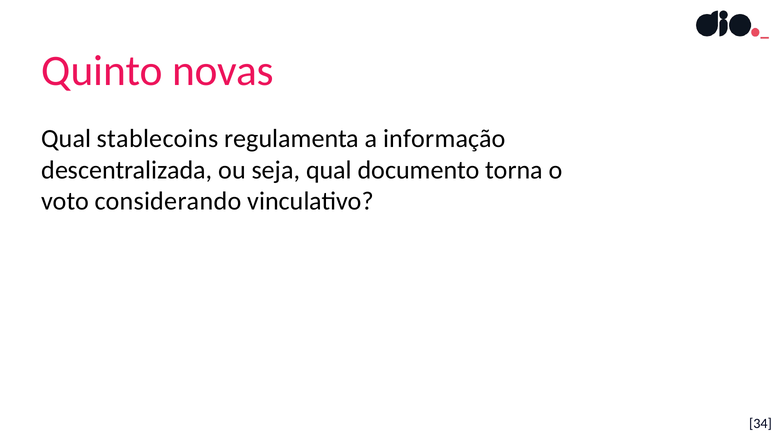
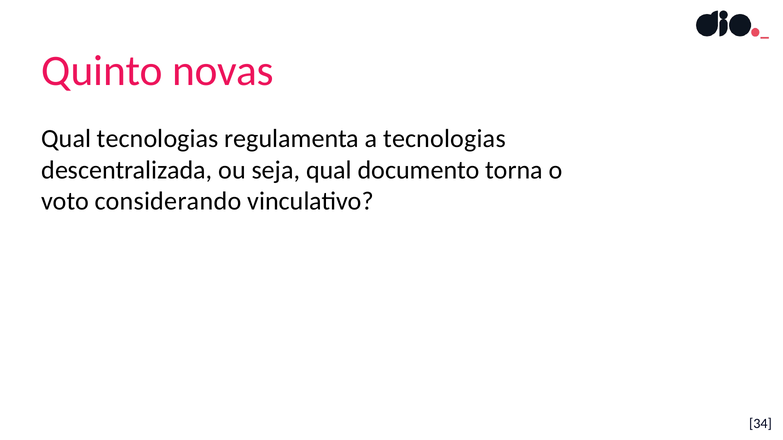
Qual stablecoins: stablecoins -> tecnologias
a informação: informação -> tecnologias
